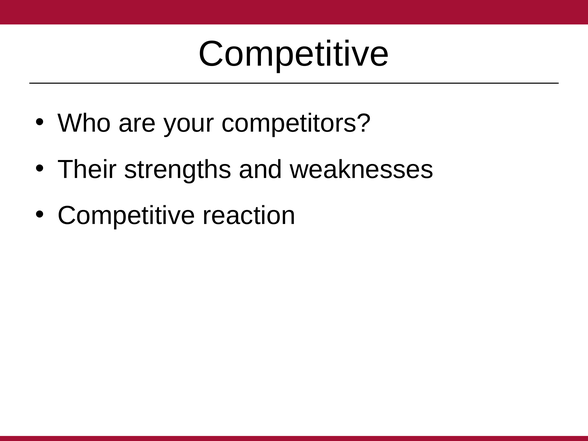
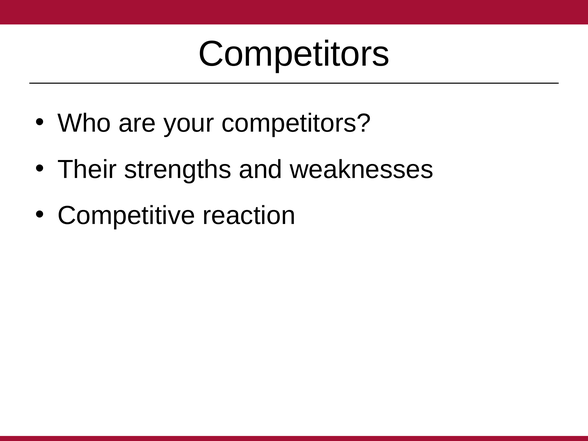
Competitive at (294, 54): Competitive -> Competitors
